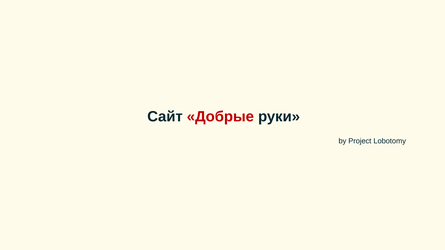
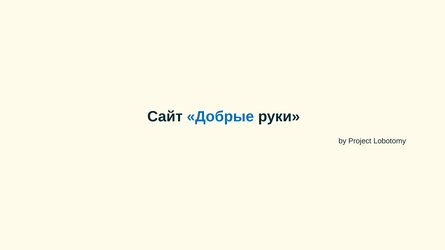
Добрые colour: red -> blue
